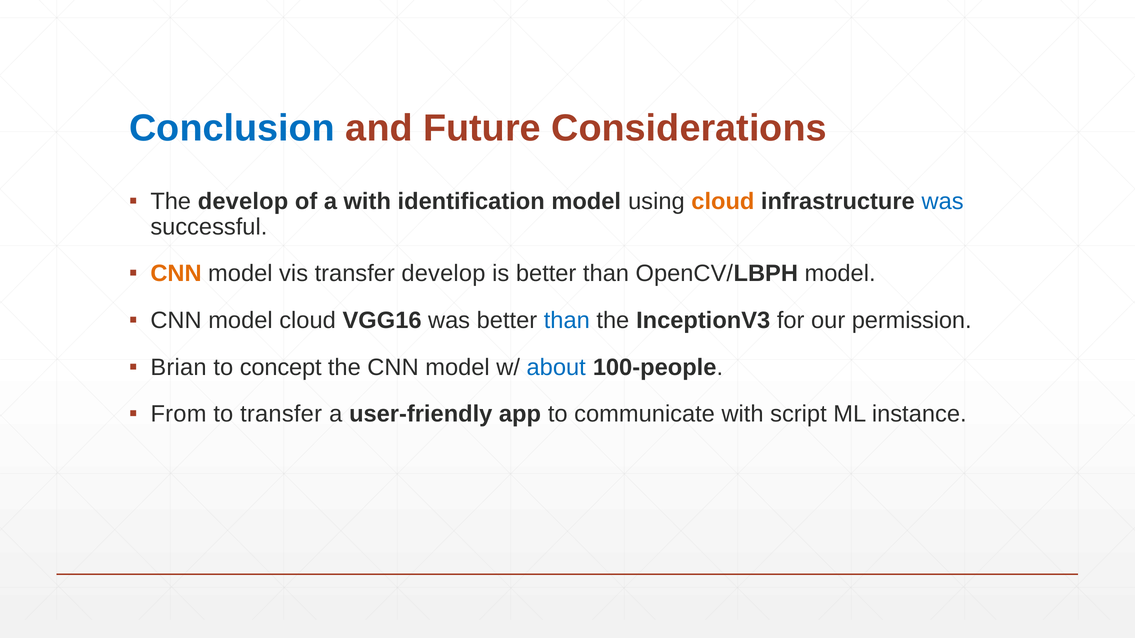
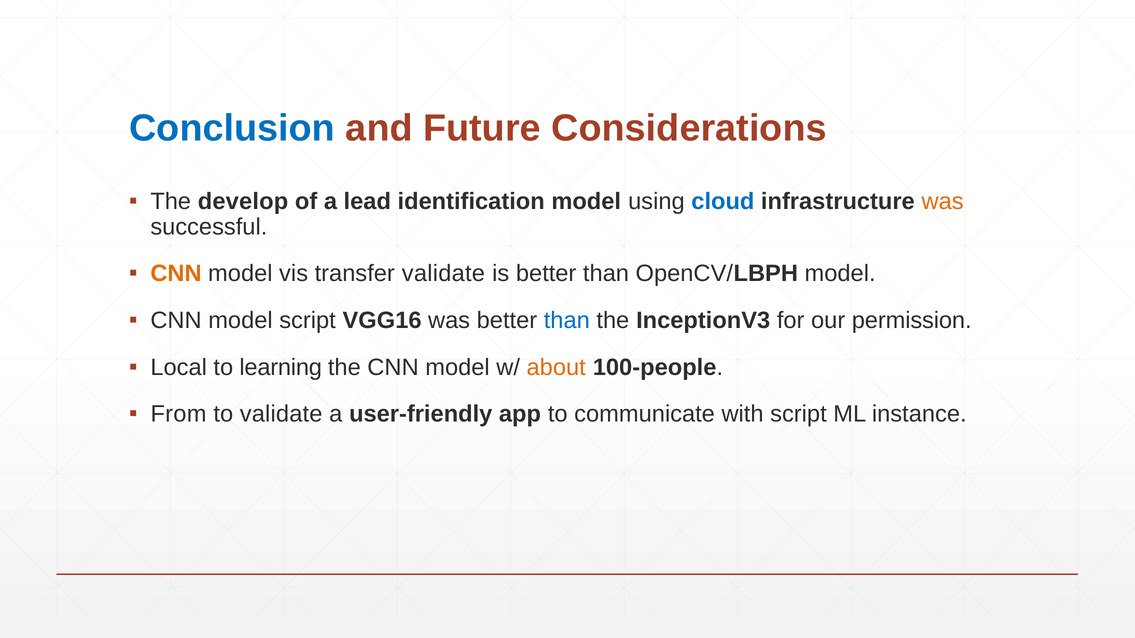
a with: with -> lead
cloud at (723, 201) colour: orange -> blue
was at (943, 201) colour: blue -> orange
transfer develop: develop -> validate
model cloud: cloud -> script
Brian: Brian -> Local
concept: concept -> learning
about colour: blue -> orange
to transfer: transfer -> validate
